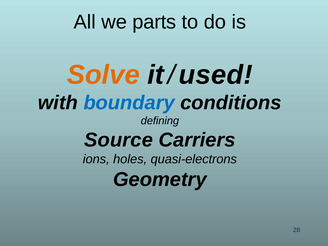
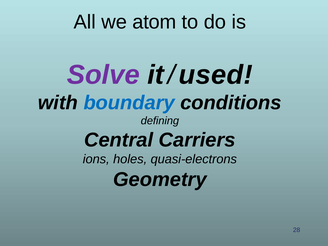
parts: parts -> atom
Solve colour: orange -> purple
Source: Source -> Central
